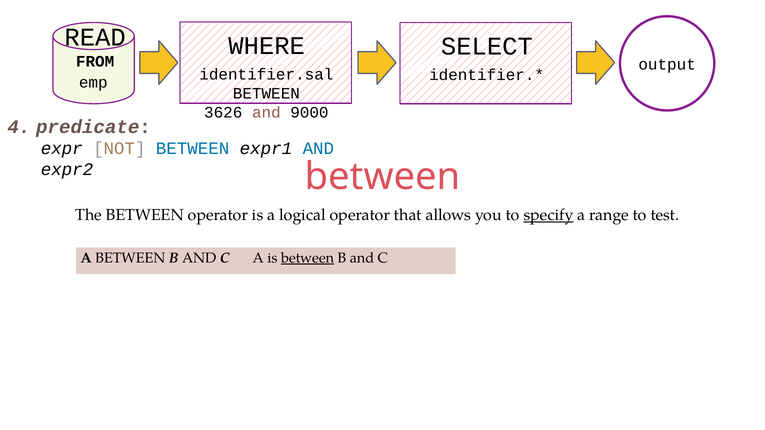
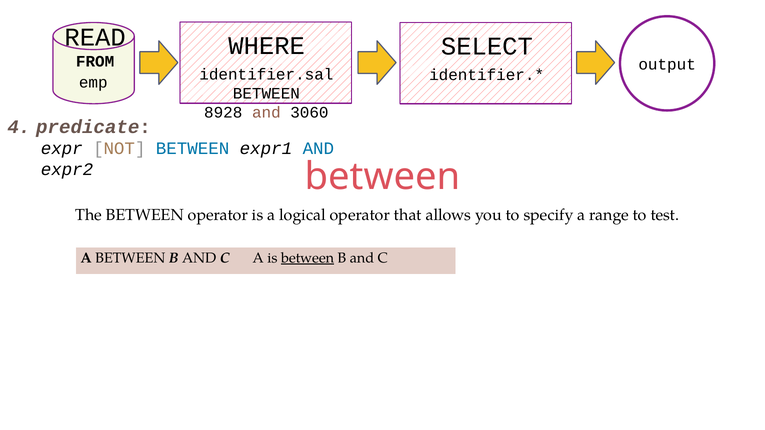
3626: 3626 -> 8928
9000: 9000 -> 3060
specify underline: present -> none
